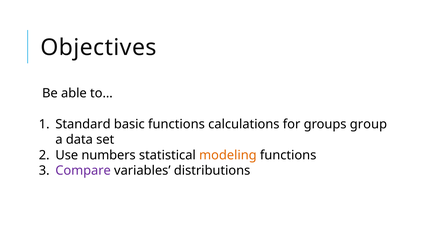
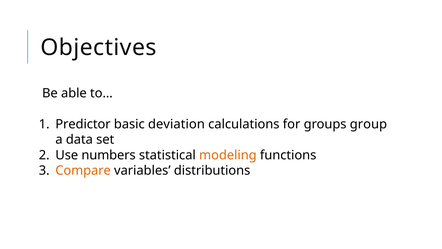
Standard: Standard -> Predictor
basic functions: functions -> deviation
Compare colour: purple -> orange
